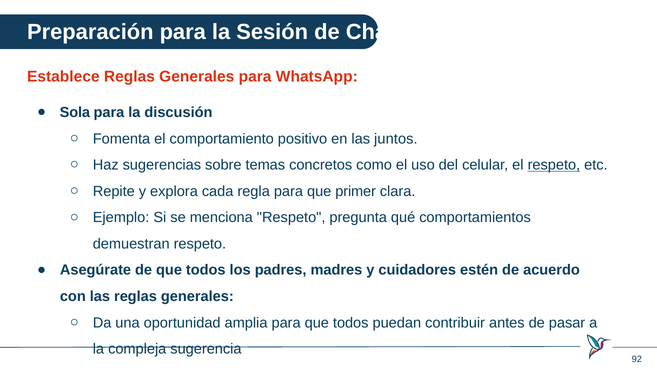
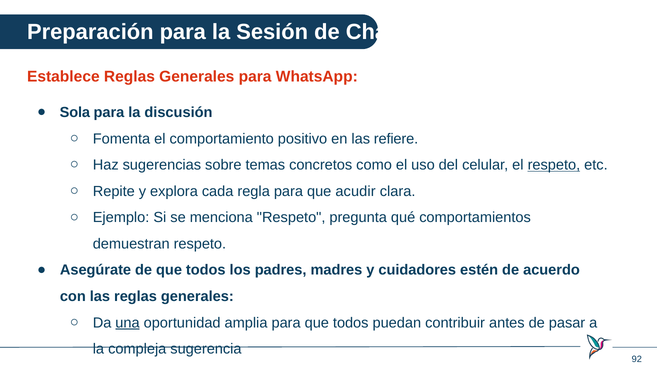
juntos: juntos -> refiere
primer: primer -> acudir
una underline: none -> present
